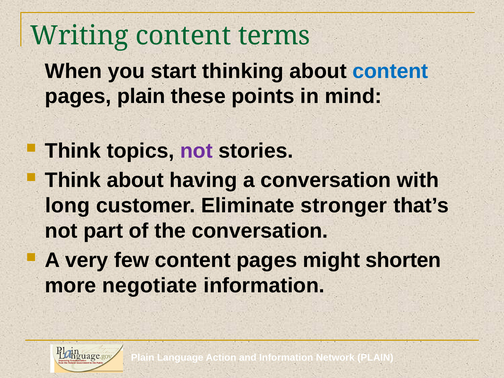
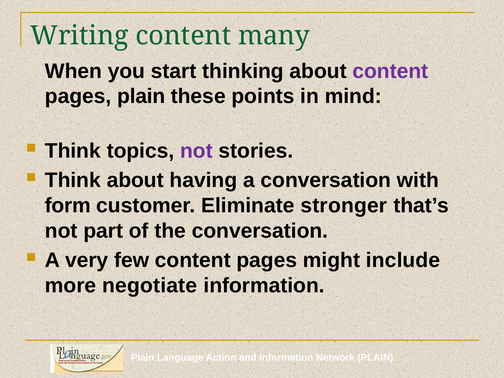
terms: terms -> many
content at (390, 71) colour: blue -> purple
long: long -> form
shorten: shorten -> include
